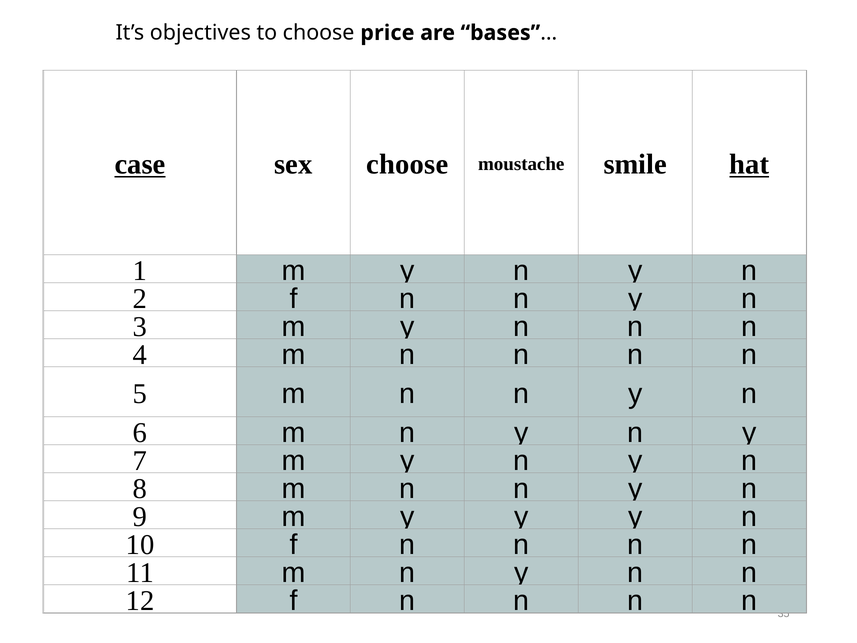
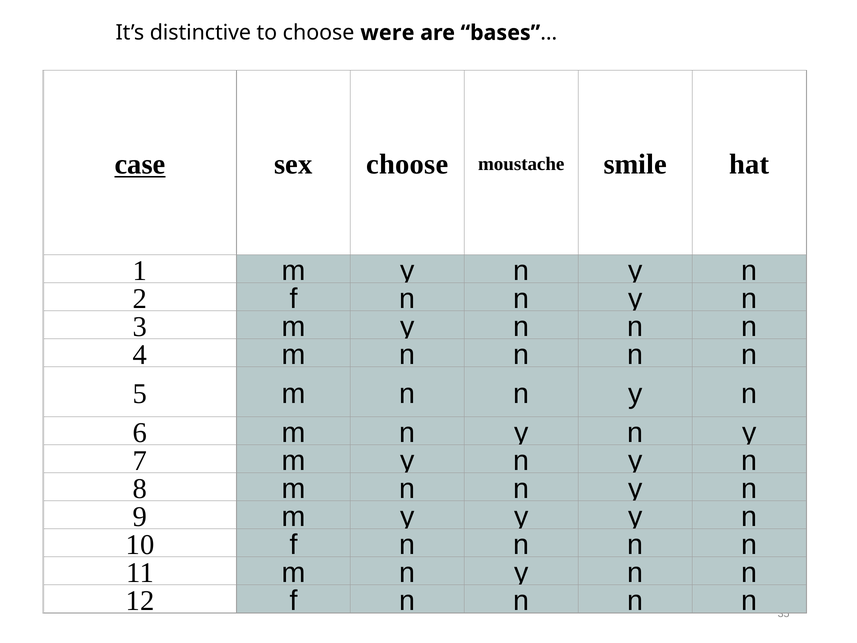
objectives: objectives -> distinctive
price: price -> were
hat underline: present -> none
